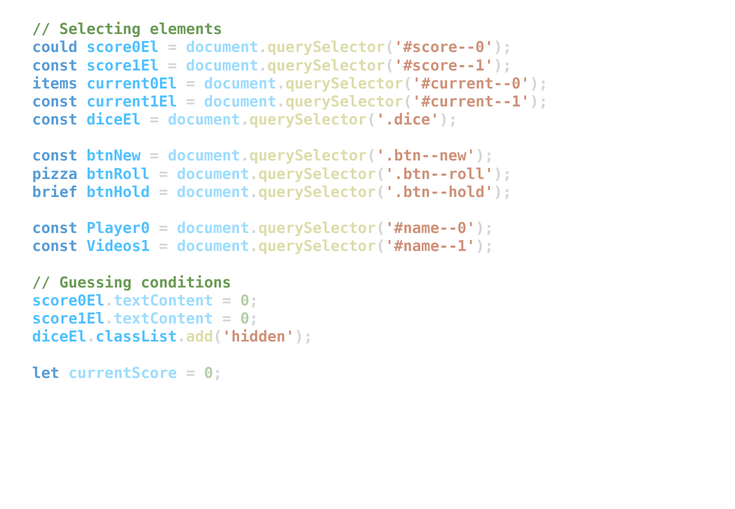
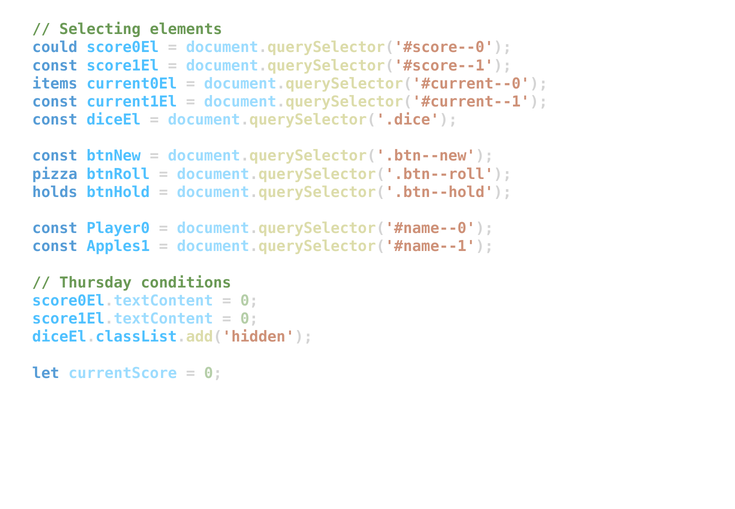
brief: brief -> holds
Videos1: Videos1 -> Apples1
Guessing: Guessing -> Thursday
